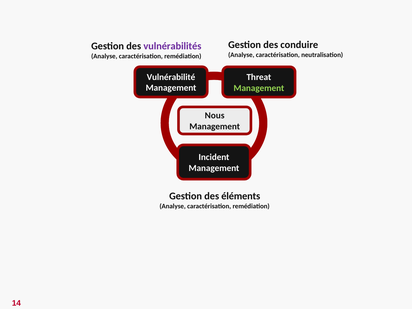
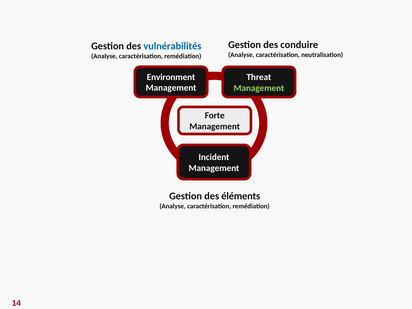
vulnérabilités colour: purple -> blue
Vulnérabilité: Vulnérabilité -> Environment
Nous: Nous -> Forte
